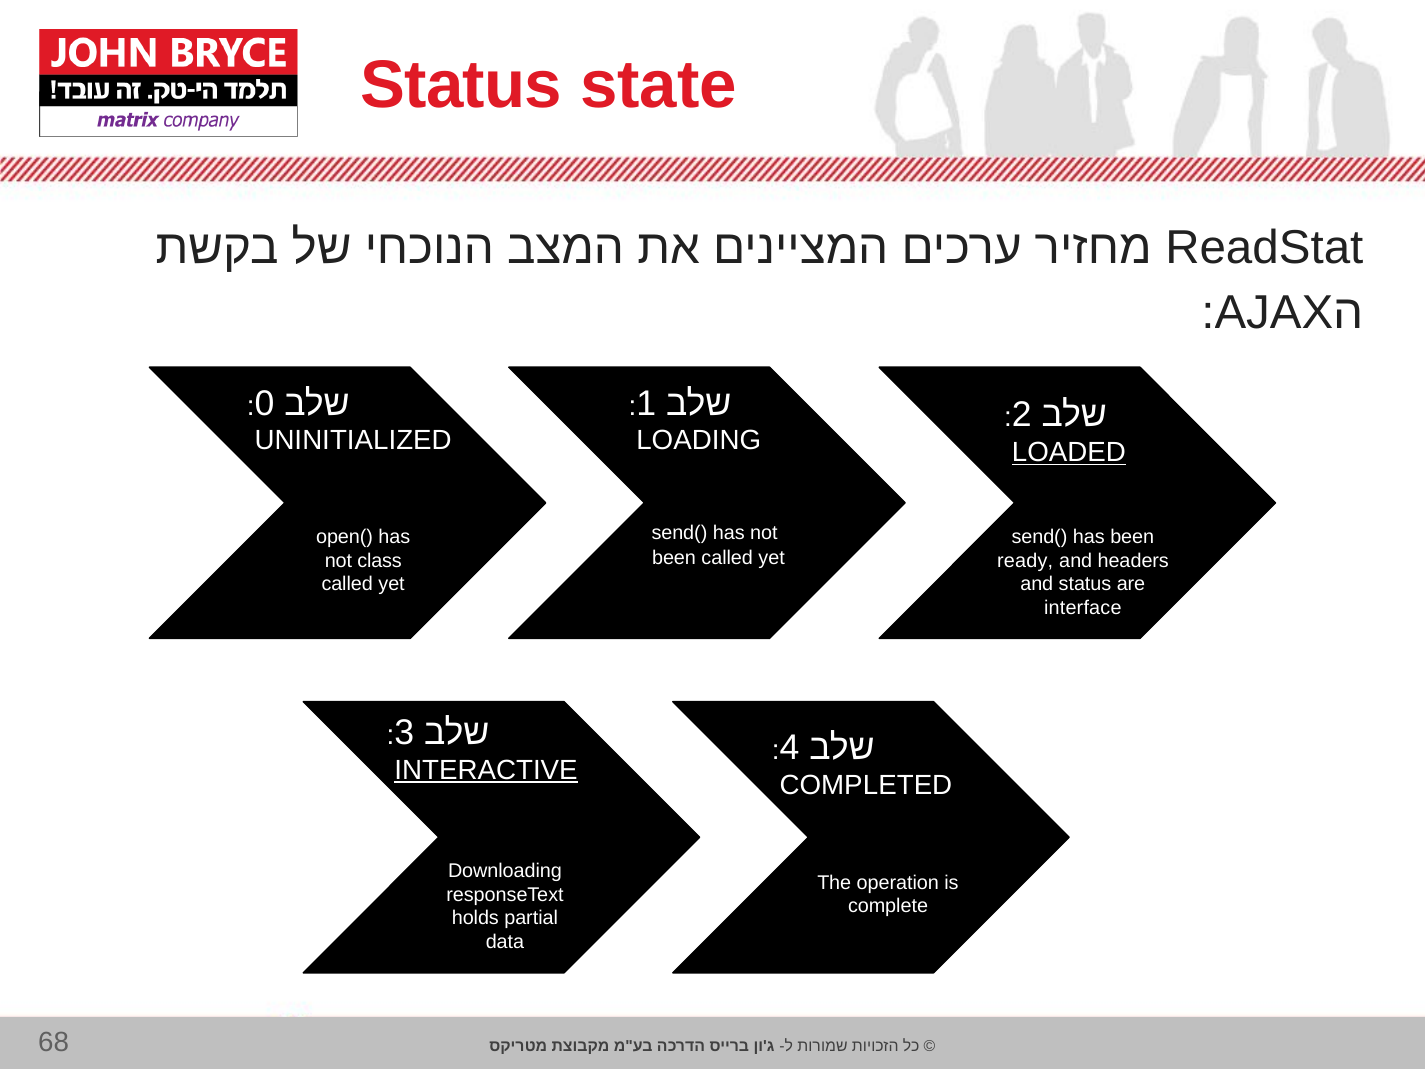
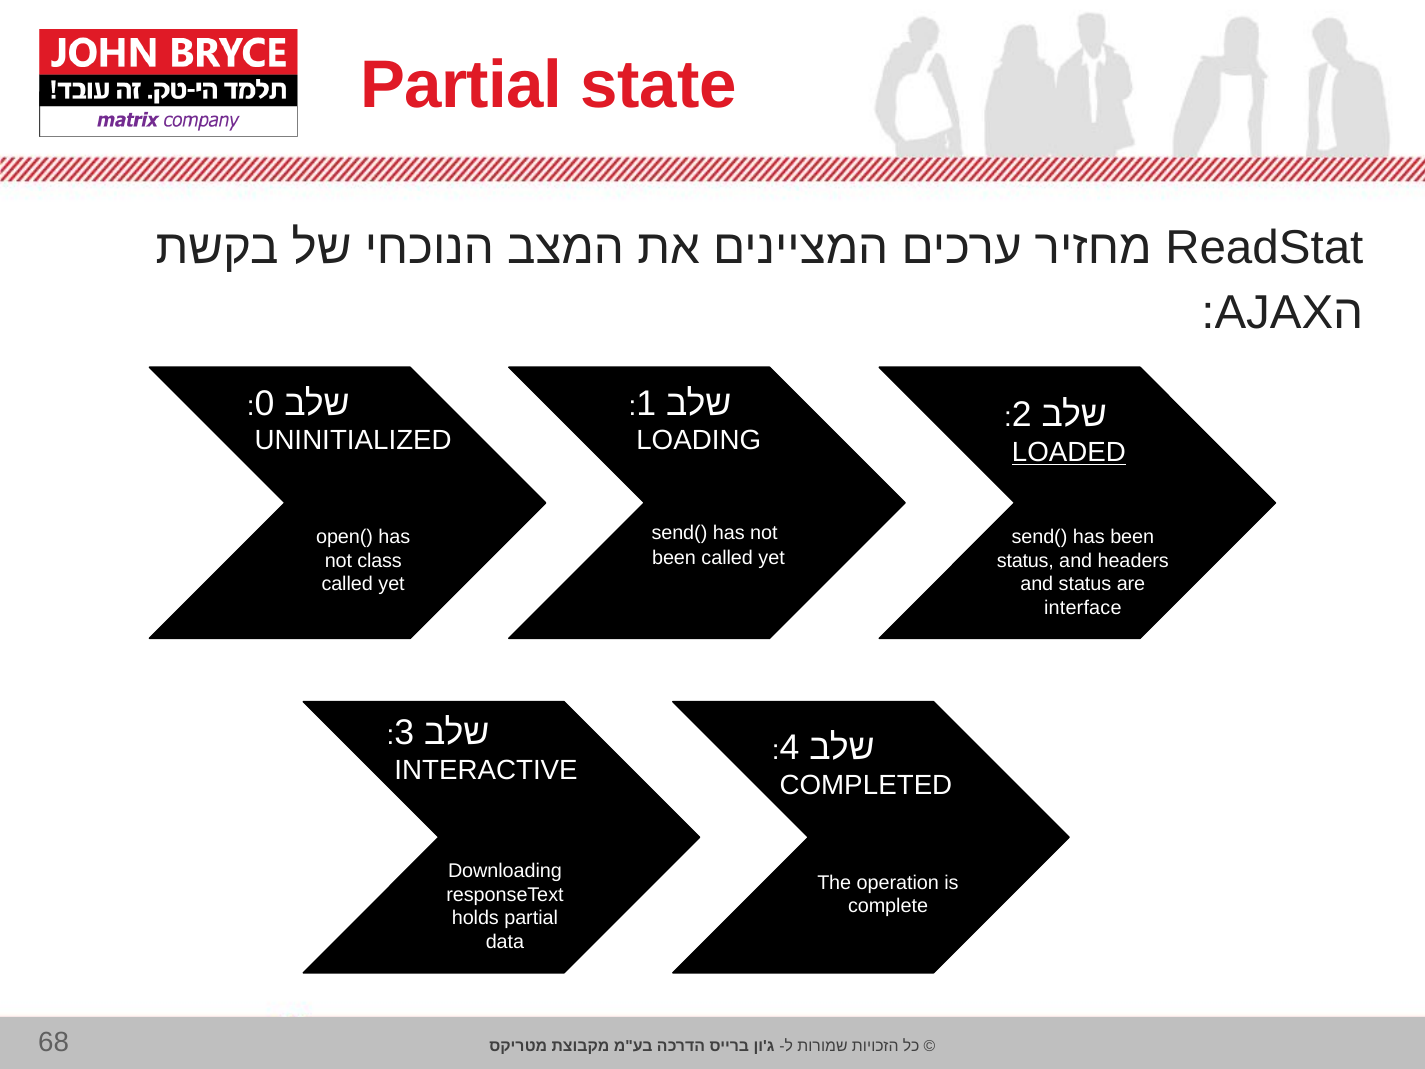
Status at (461, 85): Status -> Partial
ready at (1025, 560): ready -> status
INTERACTIVE underline: present -> none
